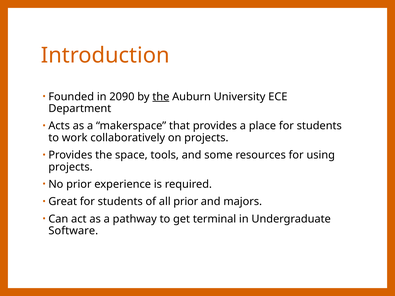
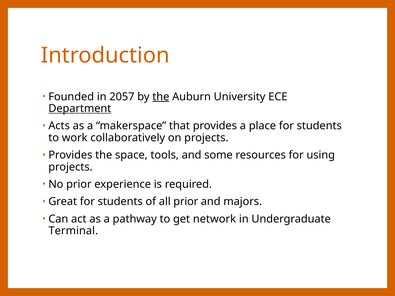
2090: 2090 -> 2057
Department underline: none -> present
terminal: terminal -> network
Software: Software -> Terminal
